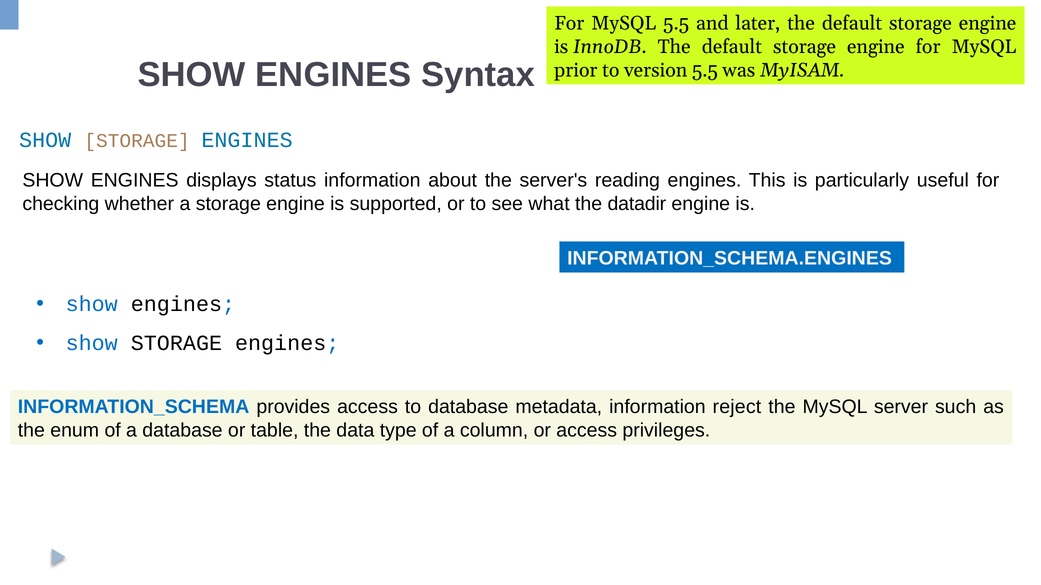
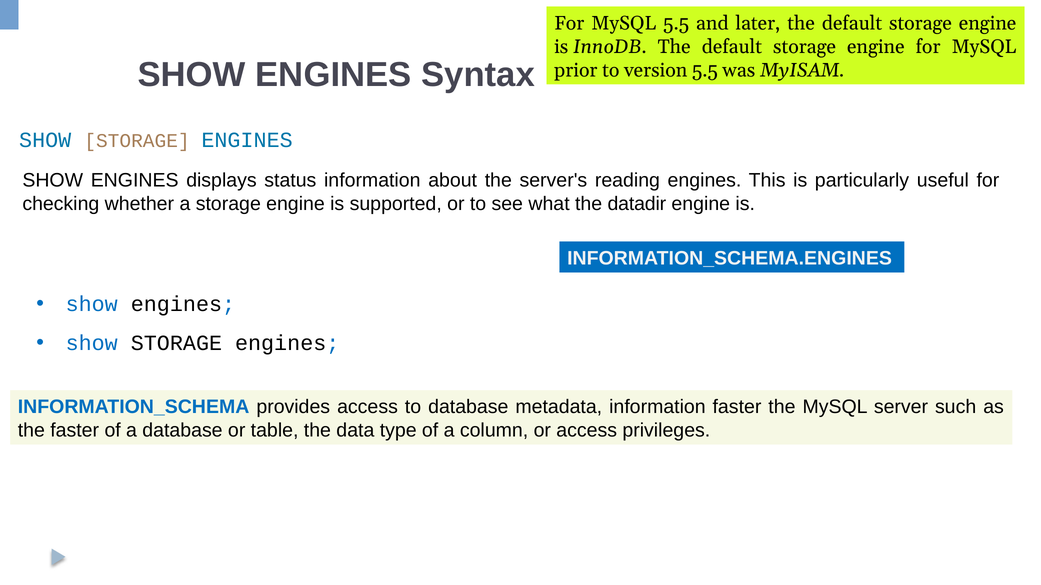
information reject: reject -> faster
the enum: enum -> faster
